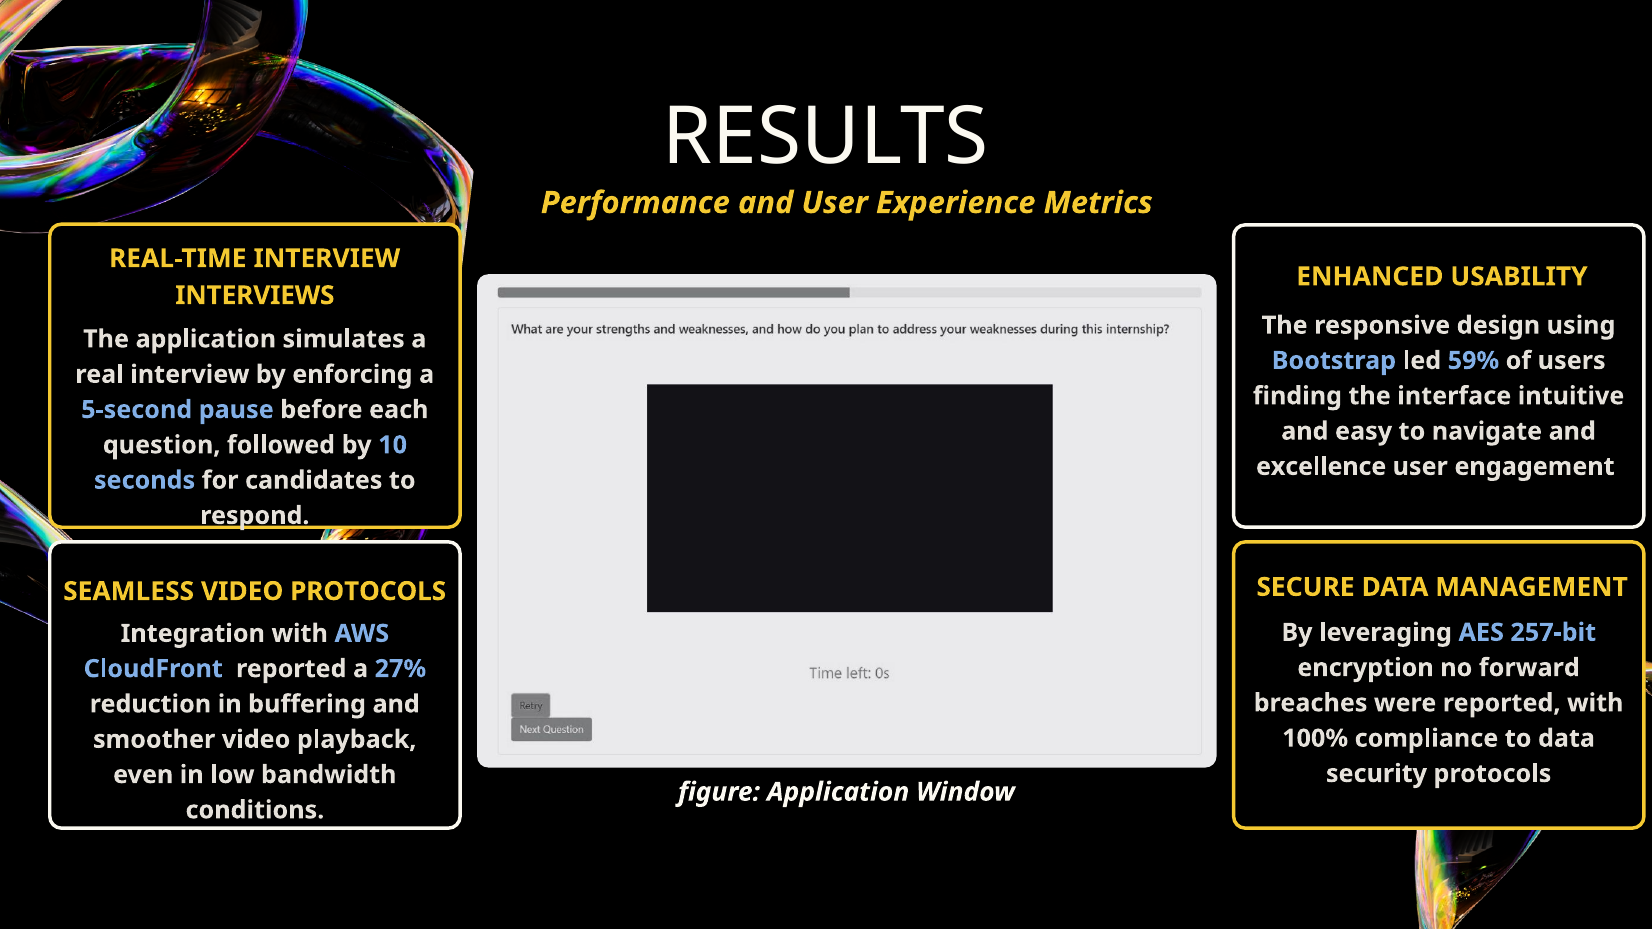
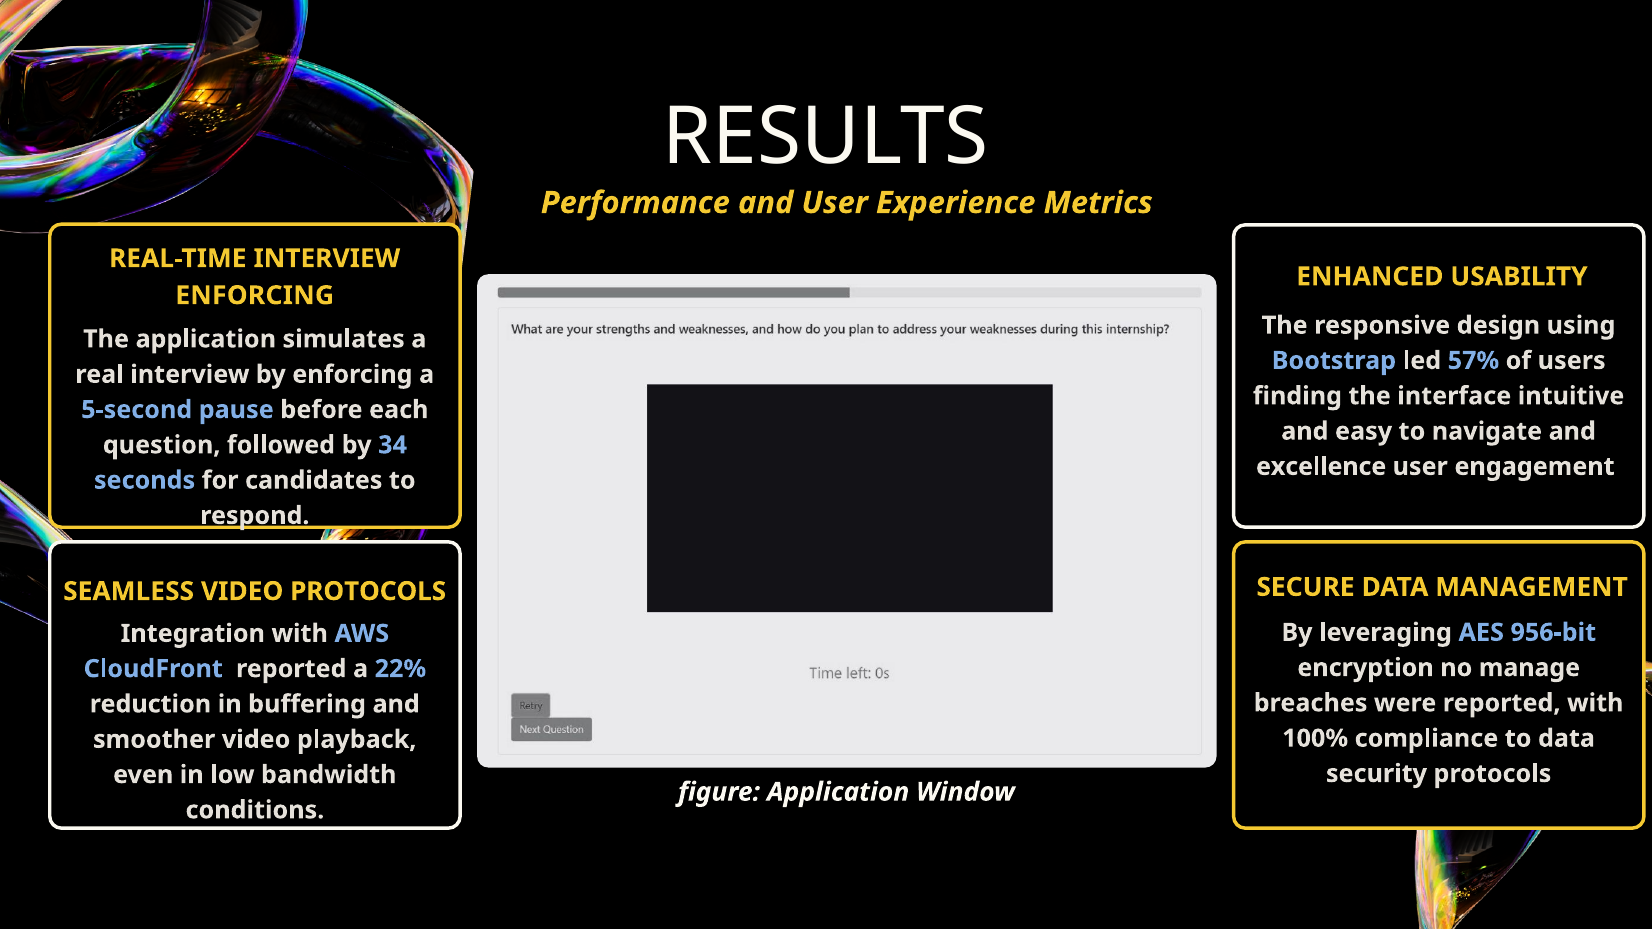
INTERVIEWS at (255, 296): INTERVIEWS -> ENFORCING
59%: 59% -> 57%
10: 10 -> 34
257-bit: 257-bit -> 956-bit
forward: forward -> manage
27%: 27% -> 22%
